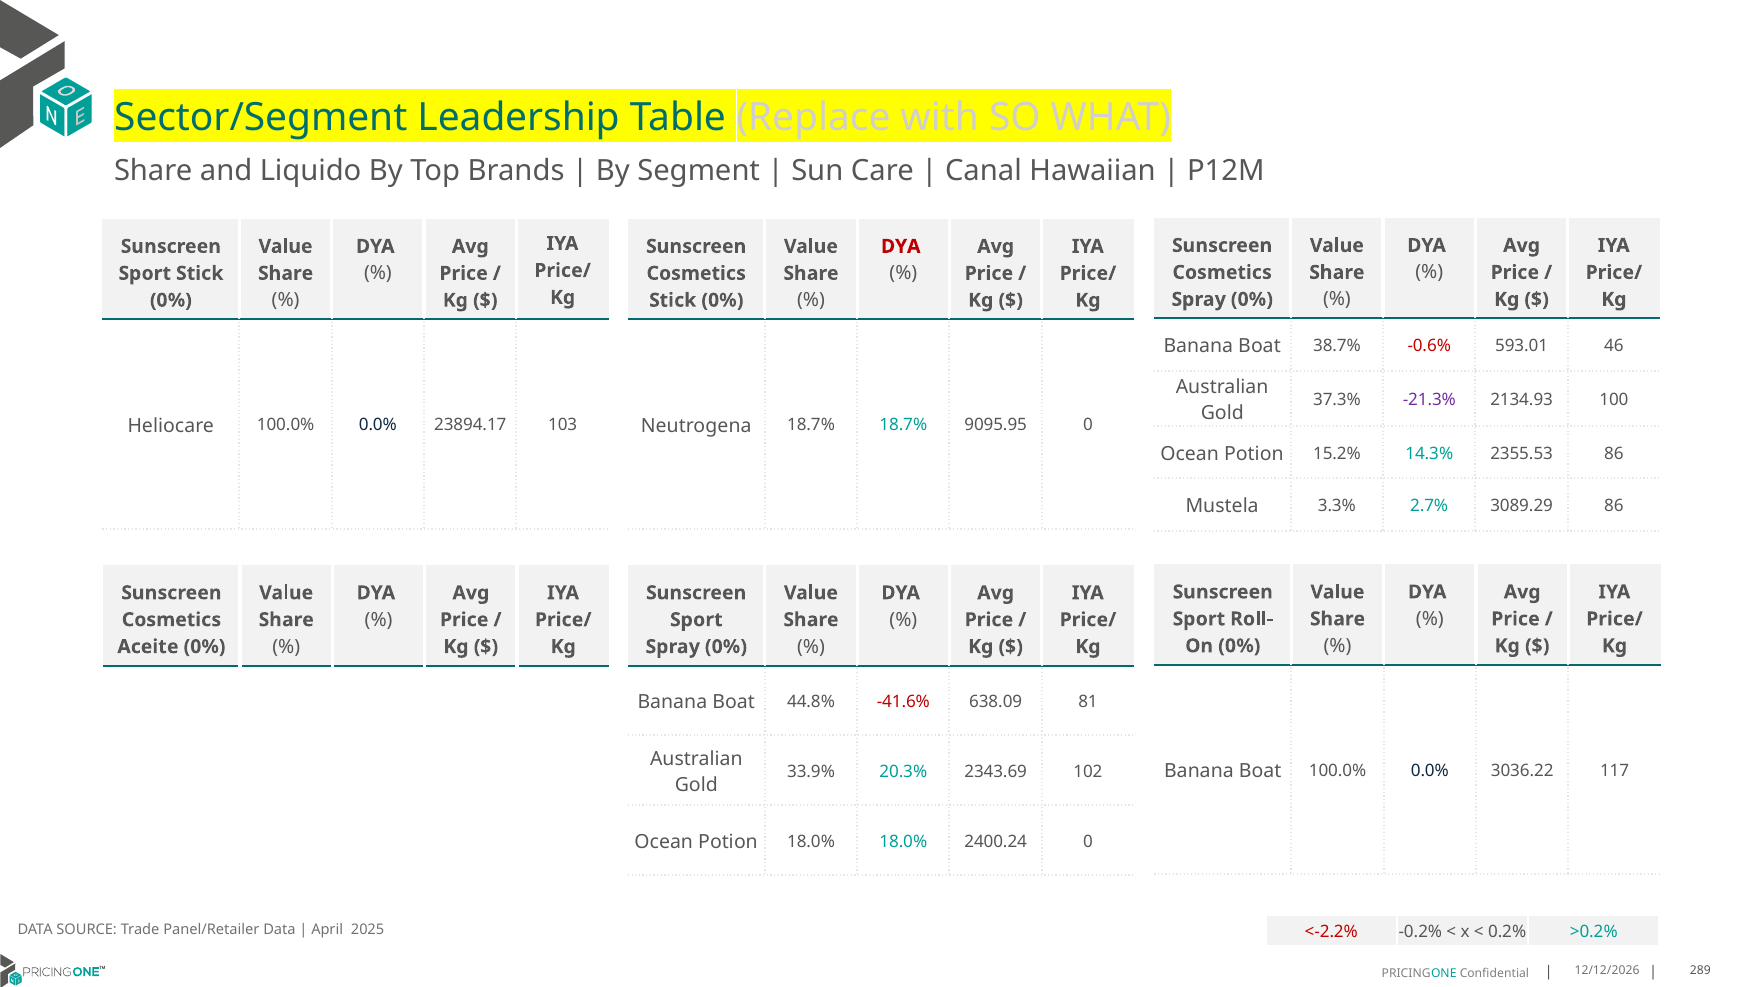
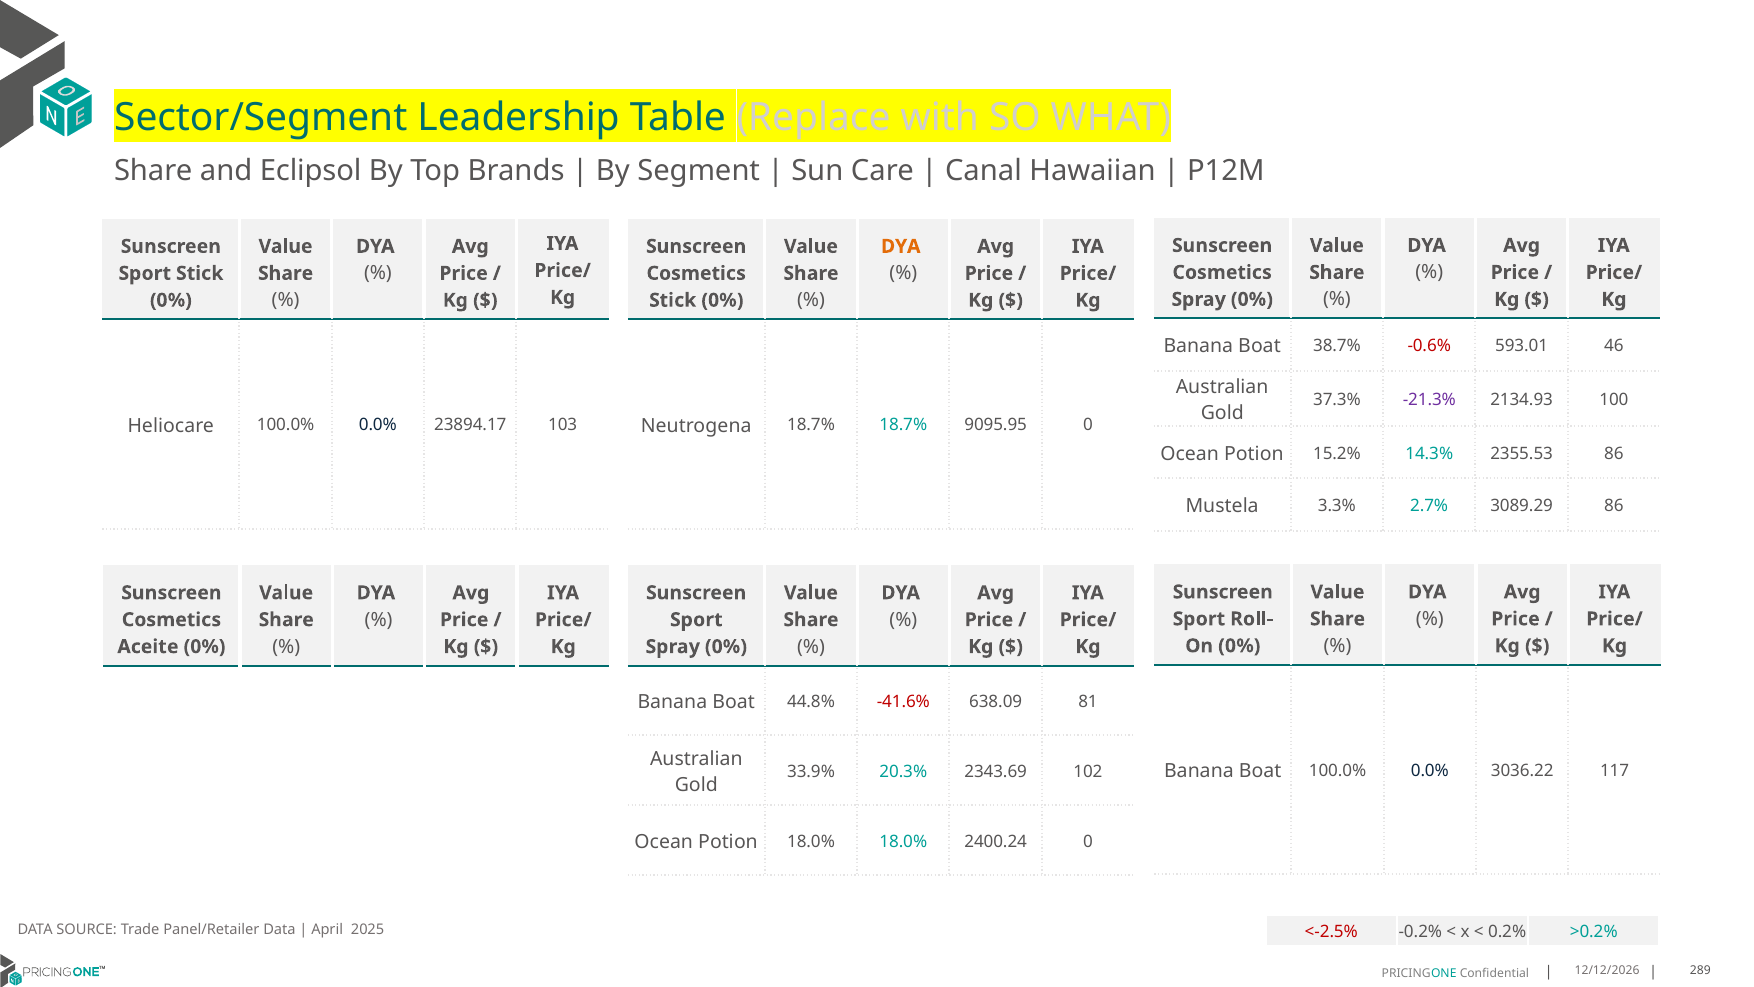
Liquido: Liquido -> Eclipsol
DYA at (901, 246) colour: red -> orange
<-2.2%: <-2.2% -> <-2.5%
